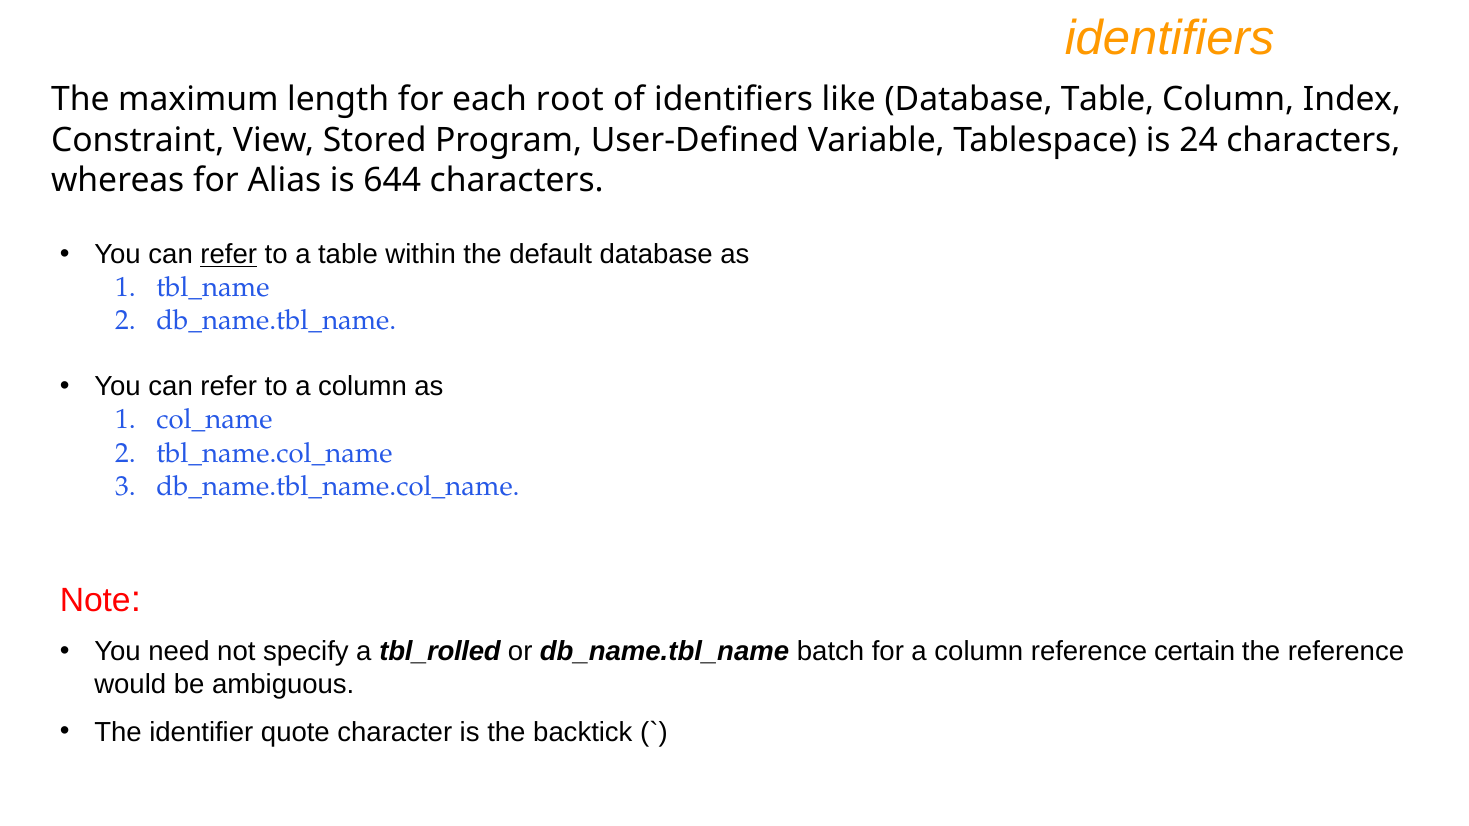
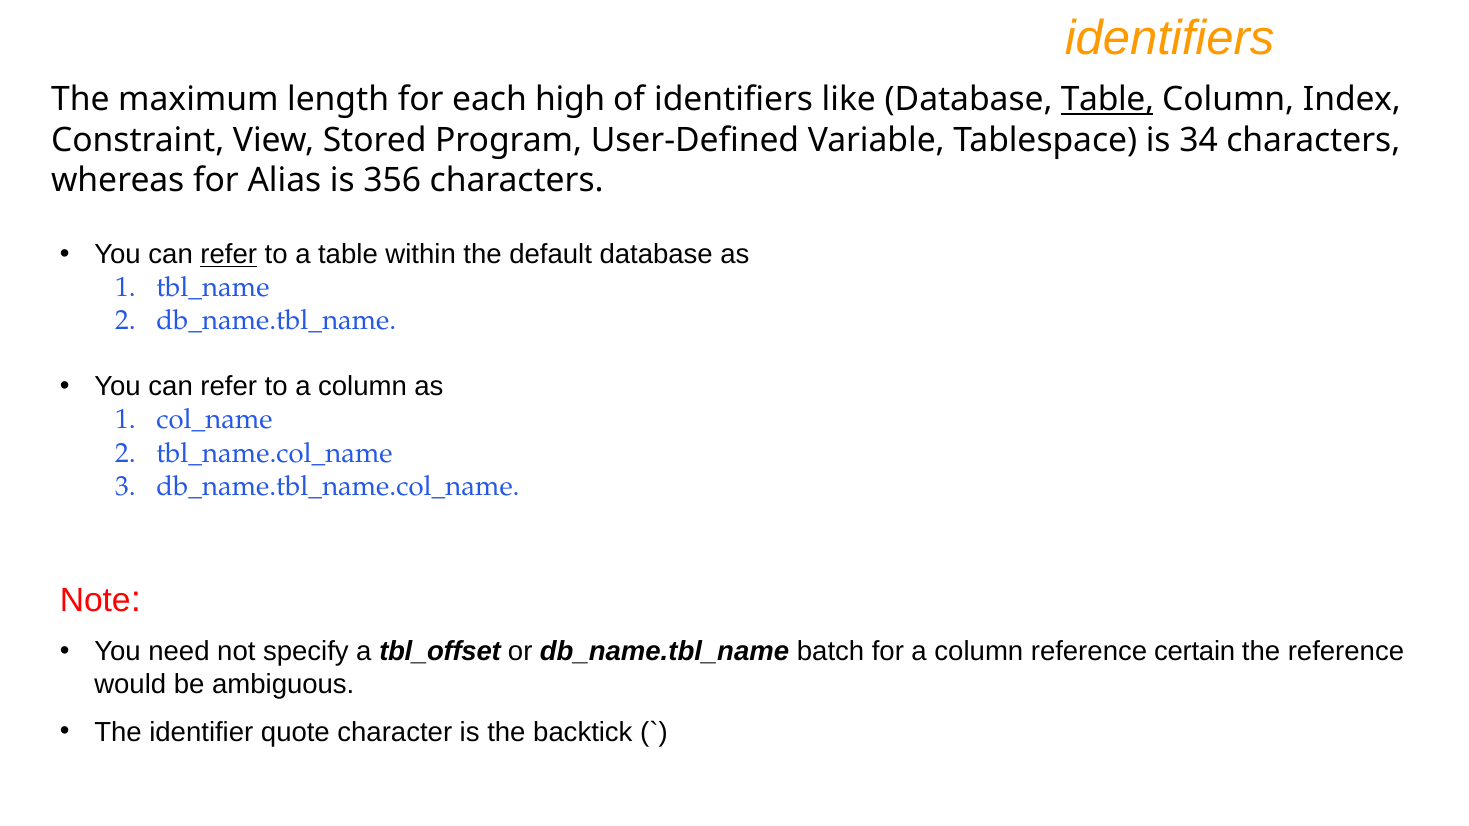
root: root -> high
Table at (1107, 100) underline: none -> present
24: 24 -> 34
644: 644 -> 356
tbl_rolled: tbl_rolled -> tbl_offset
